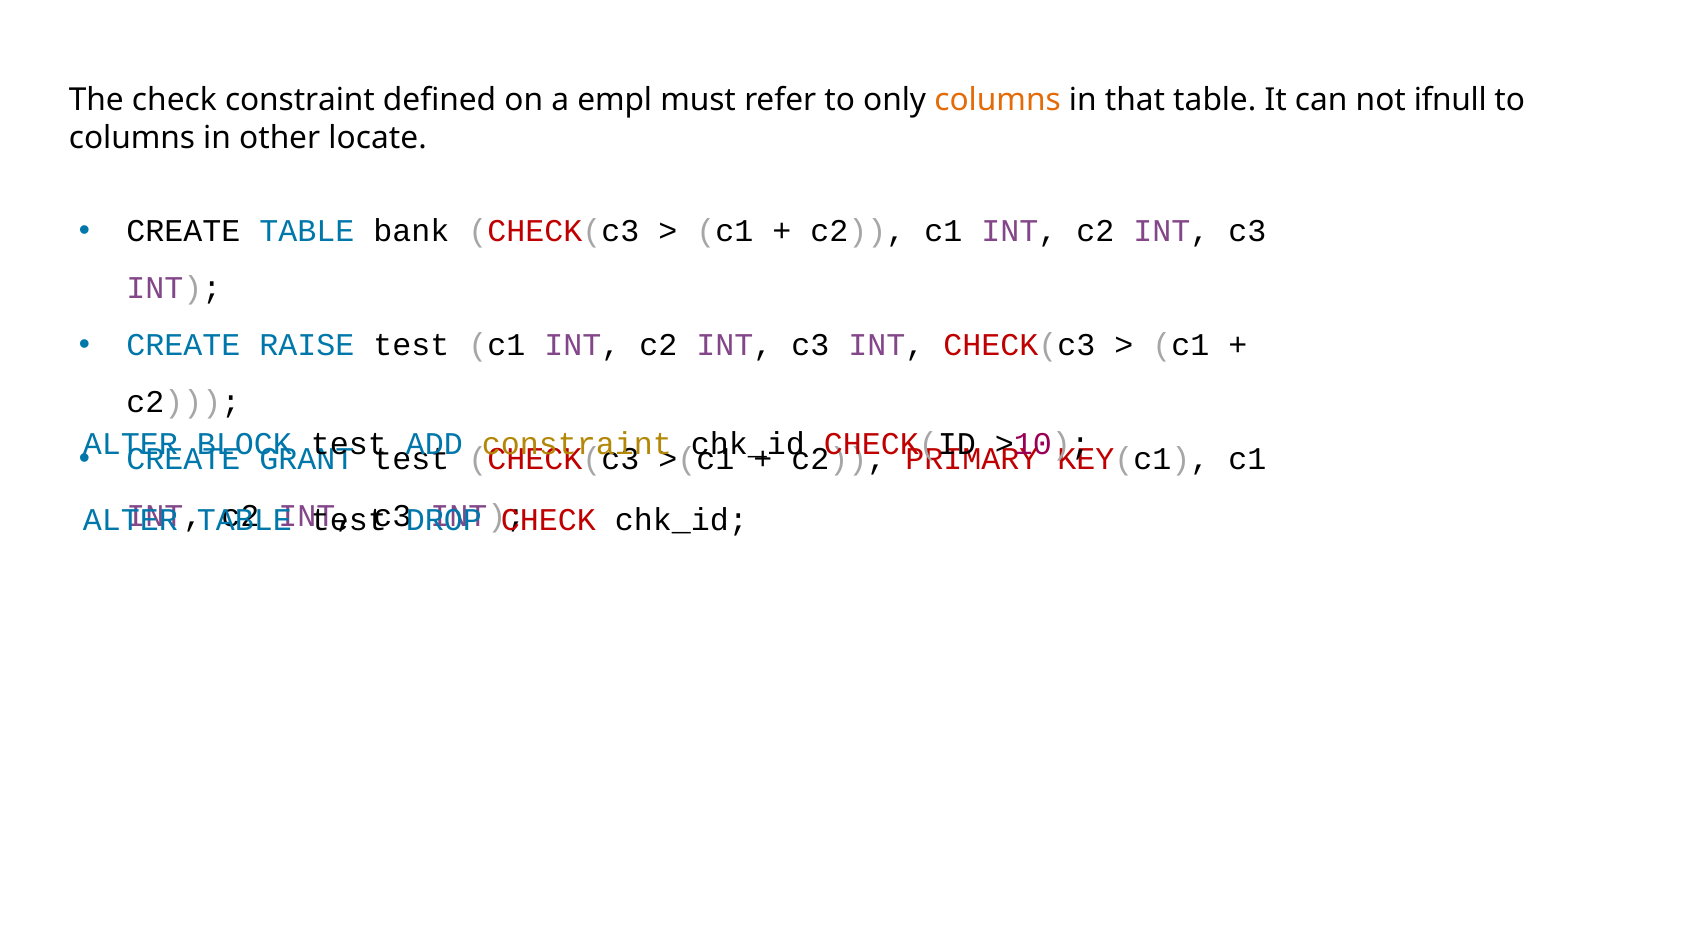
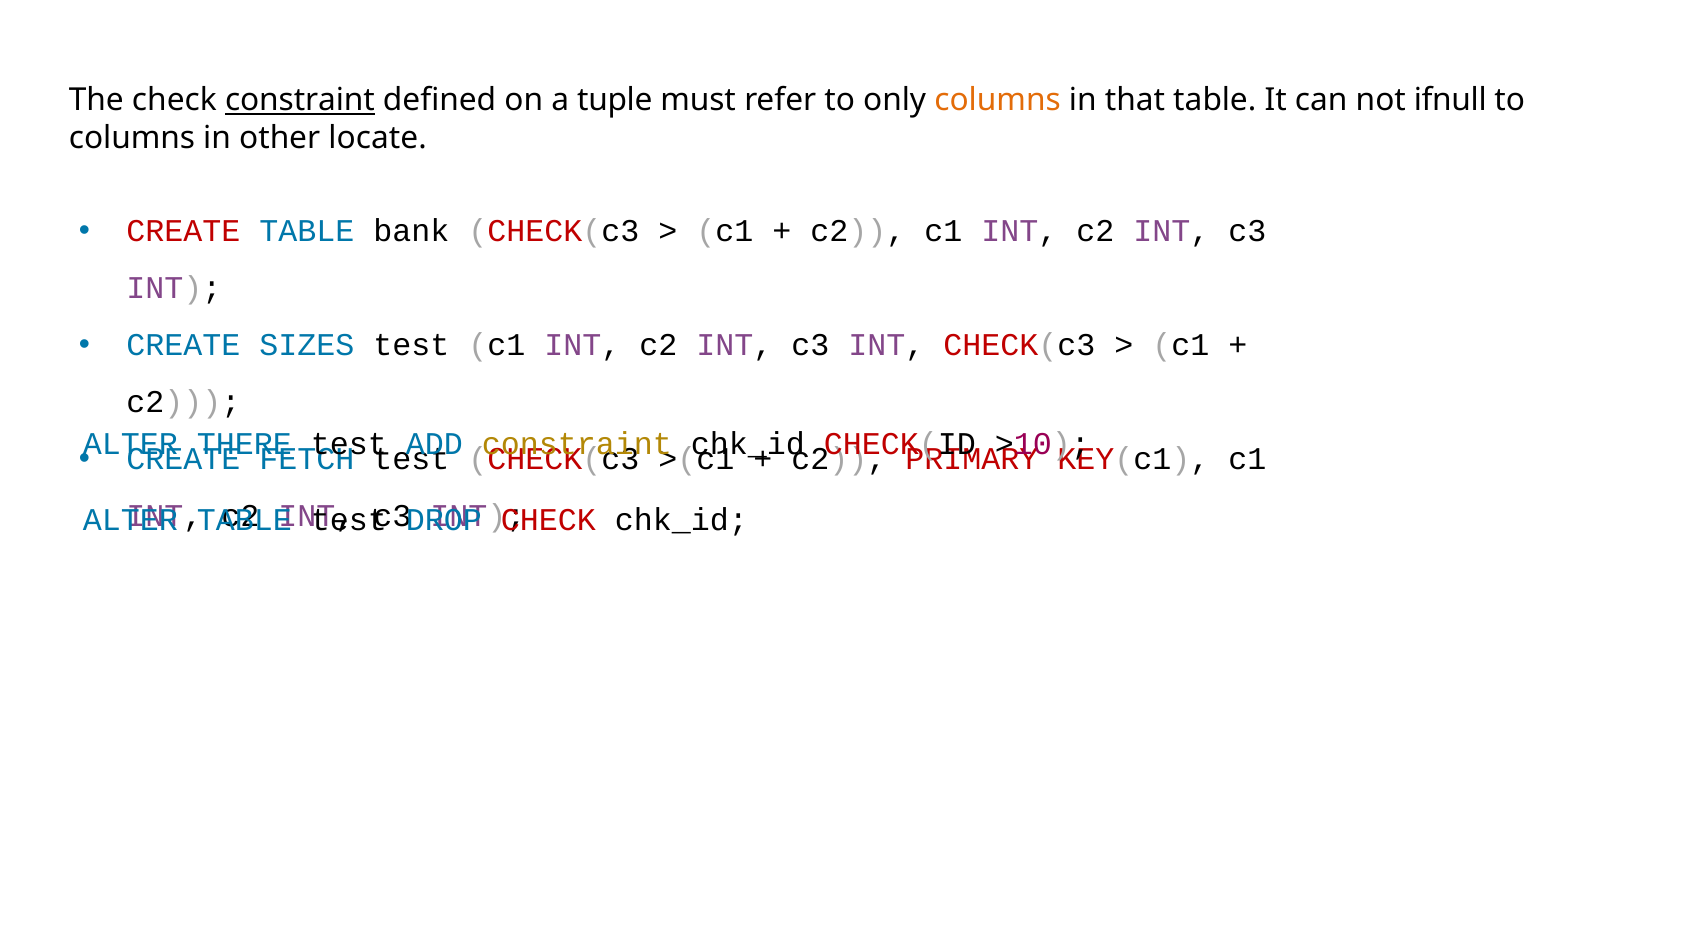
constraint at (300, 100) underline: none -> present
empl: empl -> tuple
CREATE at (183, 231) colour: black -> red
RAISE: RAISE -> SIZES
BLOCK: BLOCK -> THERE
GRANT: GRANT -> FETCH
